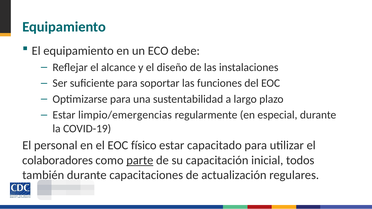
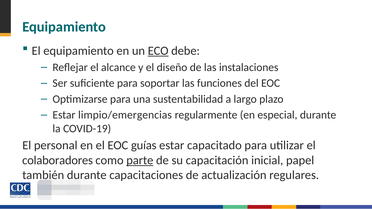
ECO underline: none -> present
físico: físico -> guías
todos: todos -> papel
